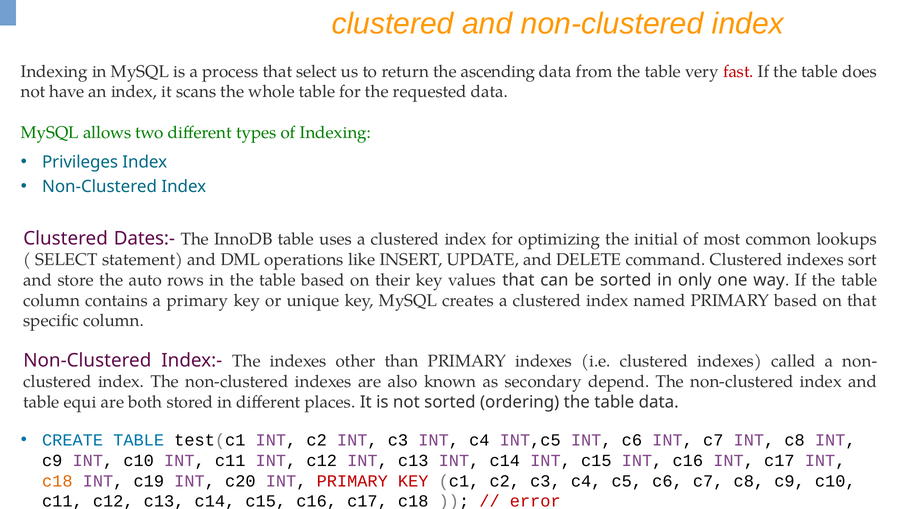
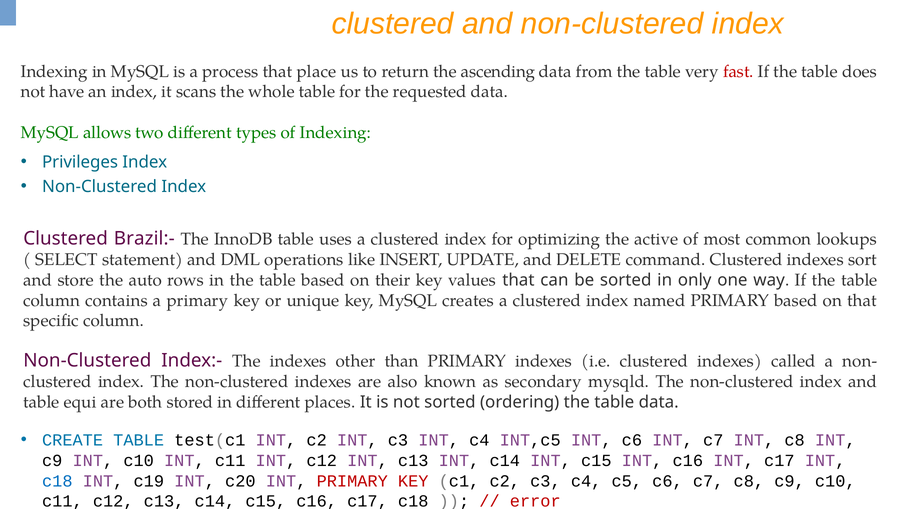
that select: select -> place
Dates:-: Dates:- -> Brazil:-
initial: initial -> active
depend: depend -> mysqld
c18 at (57, 480) colour: orange -> blue
